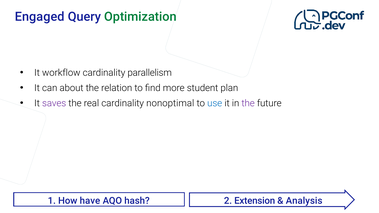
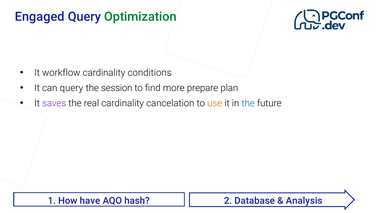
parallelism: parallelism -> conditions
can about: about -> query
relation: relation -> session
student: student -> prepare
nonoptimal: nonoptimal -> cancelation
use colour: blue -> orange
the at (248, 103) colour: purple -> blue
Extension: Extension -> Database
